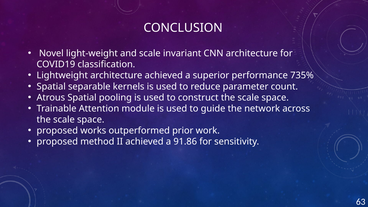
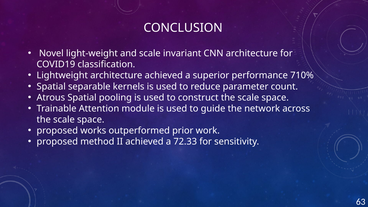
735%: 735% -> 710%
91.86: 91.86 -> 72.33
